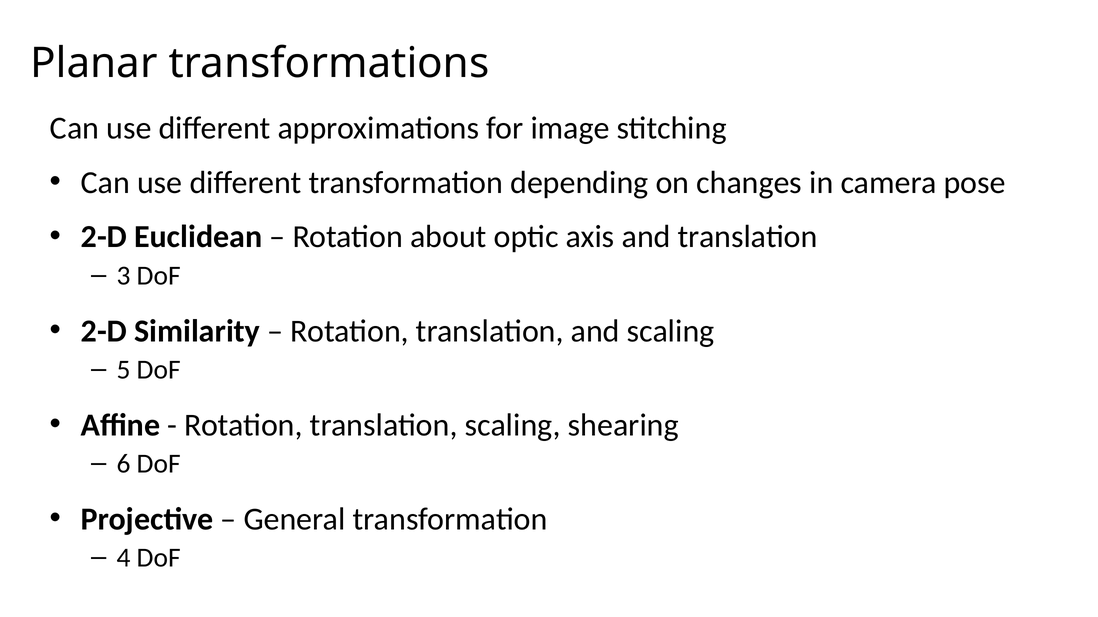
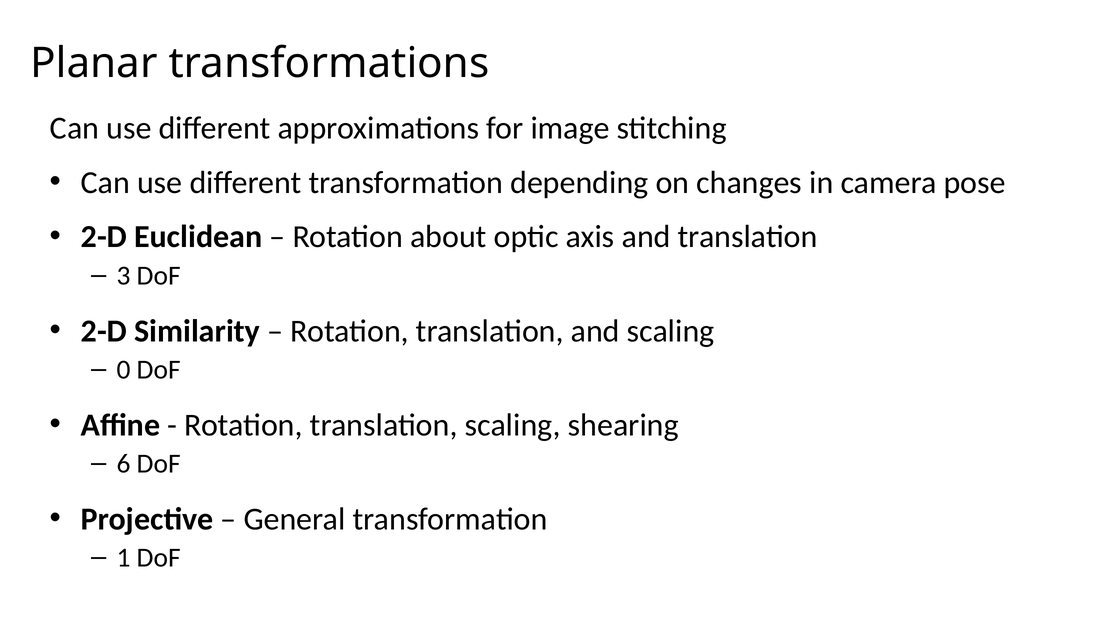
5: 5 -> 0
4: 4 -> 1
